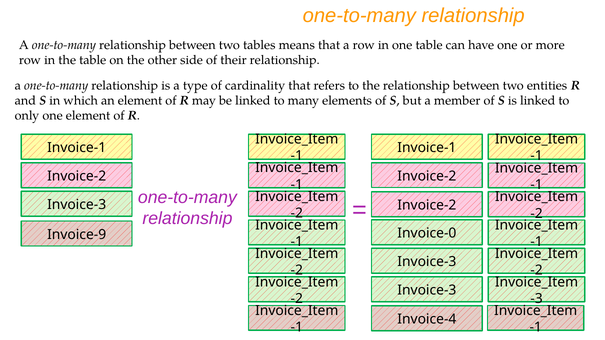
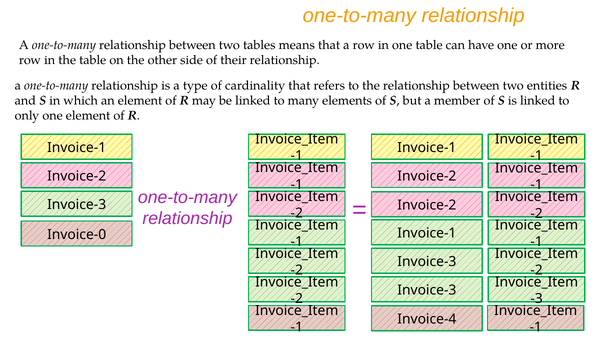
Invoice-0 at (427, 233): Invoice-0 -> Invoice-1
Invoice-9: Invoice-9 -> Invoice-0
